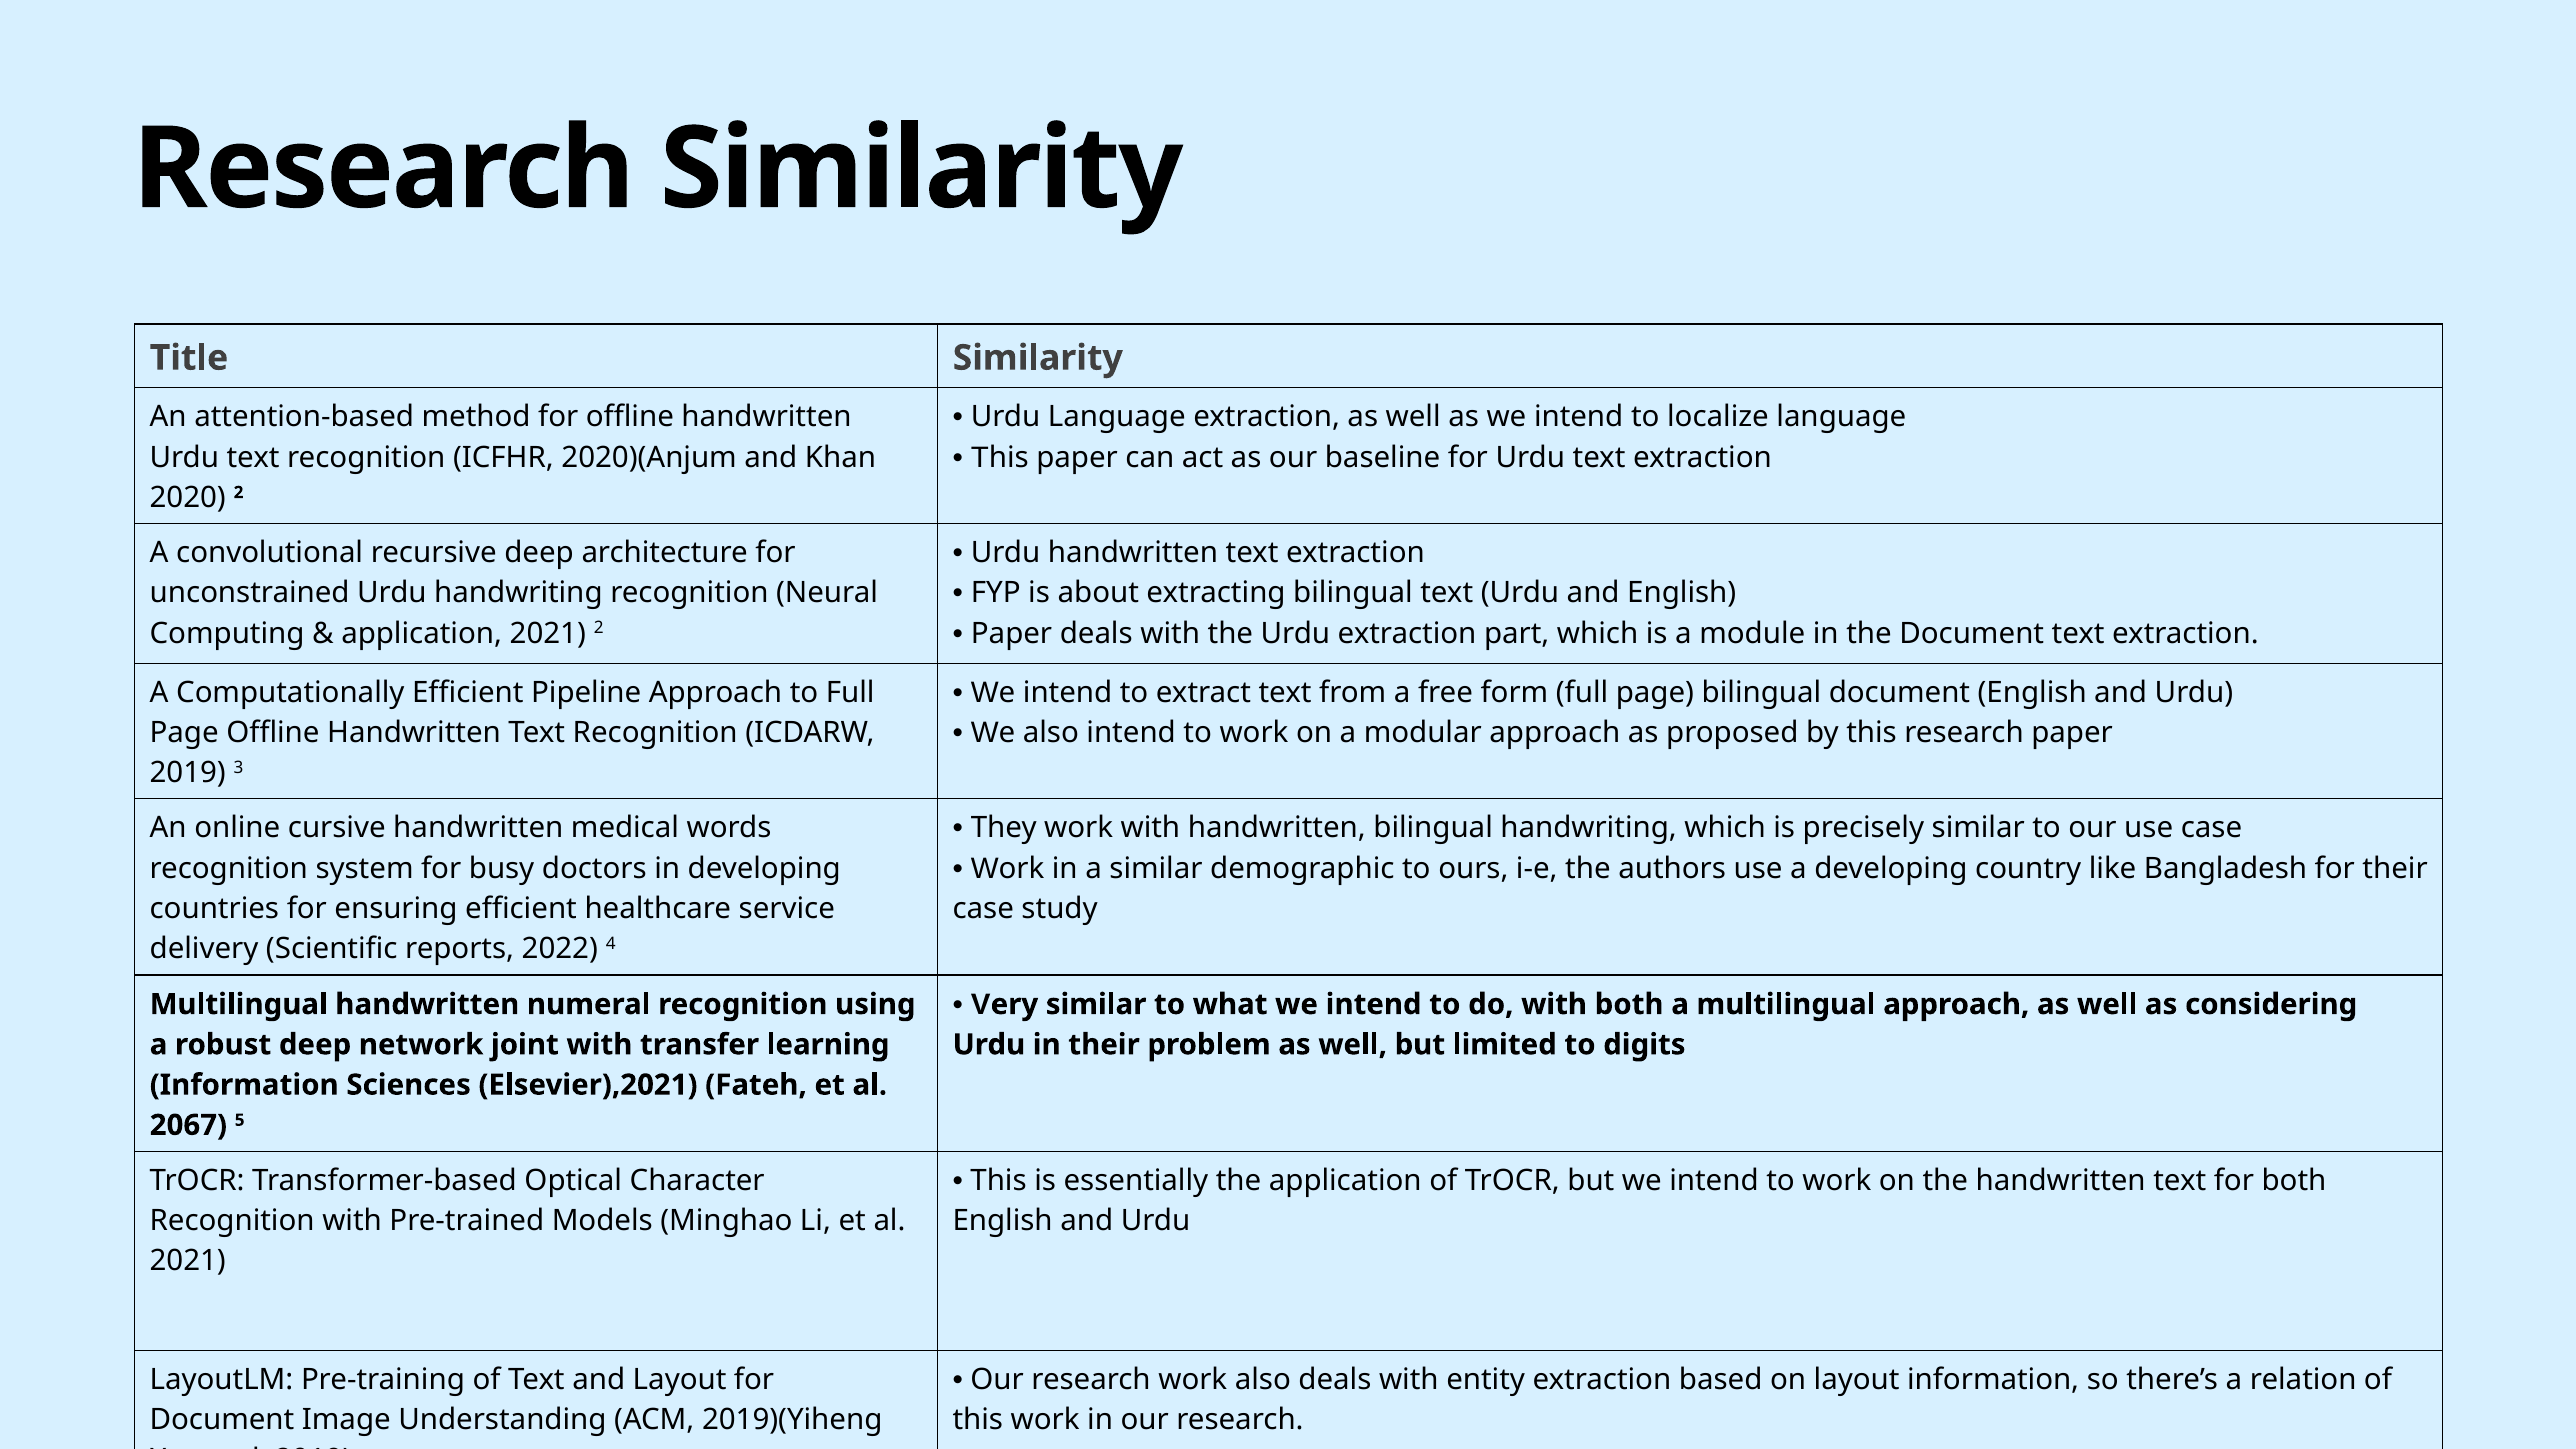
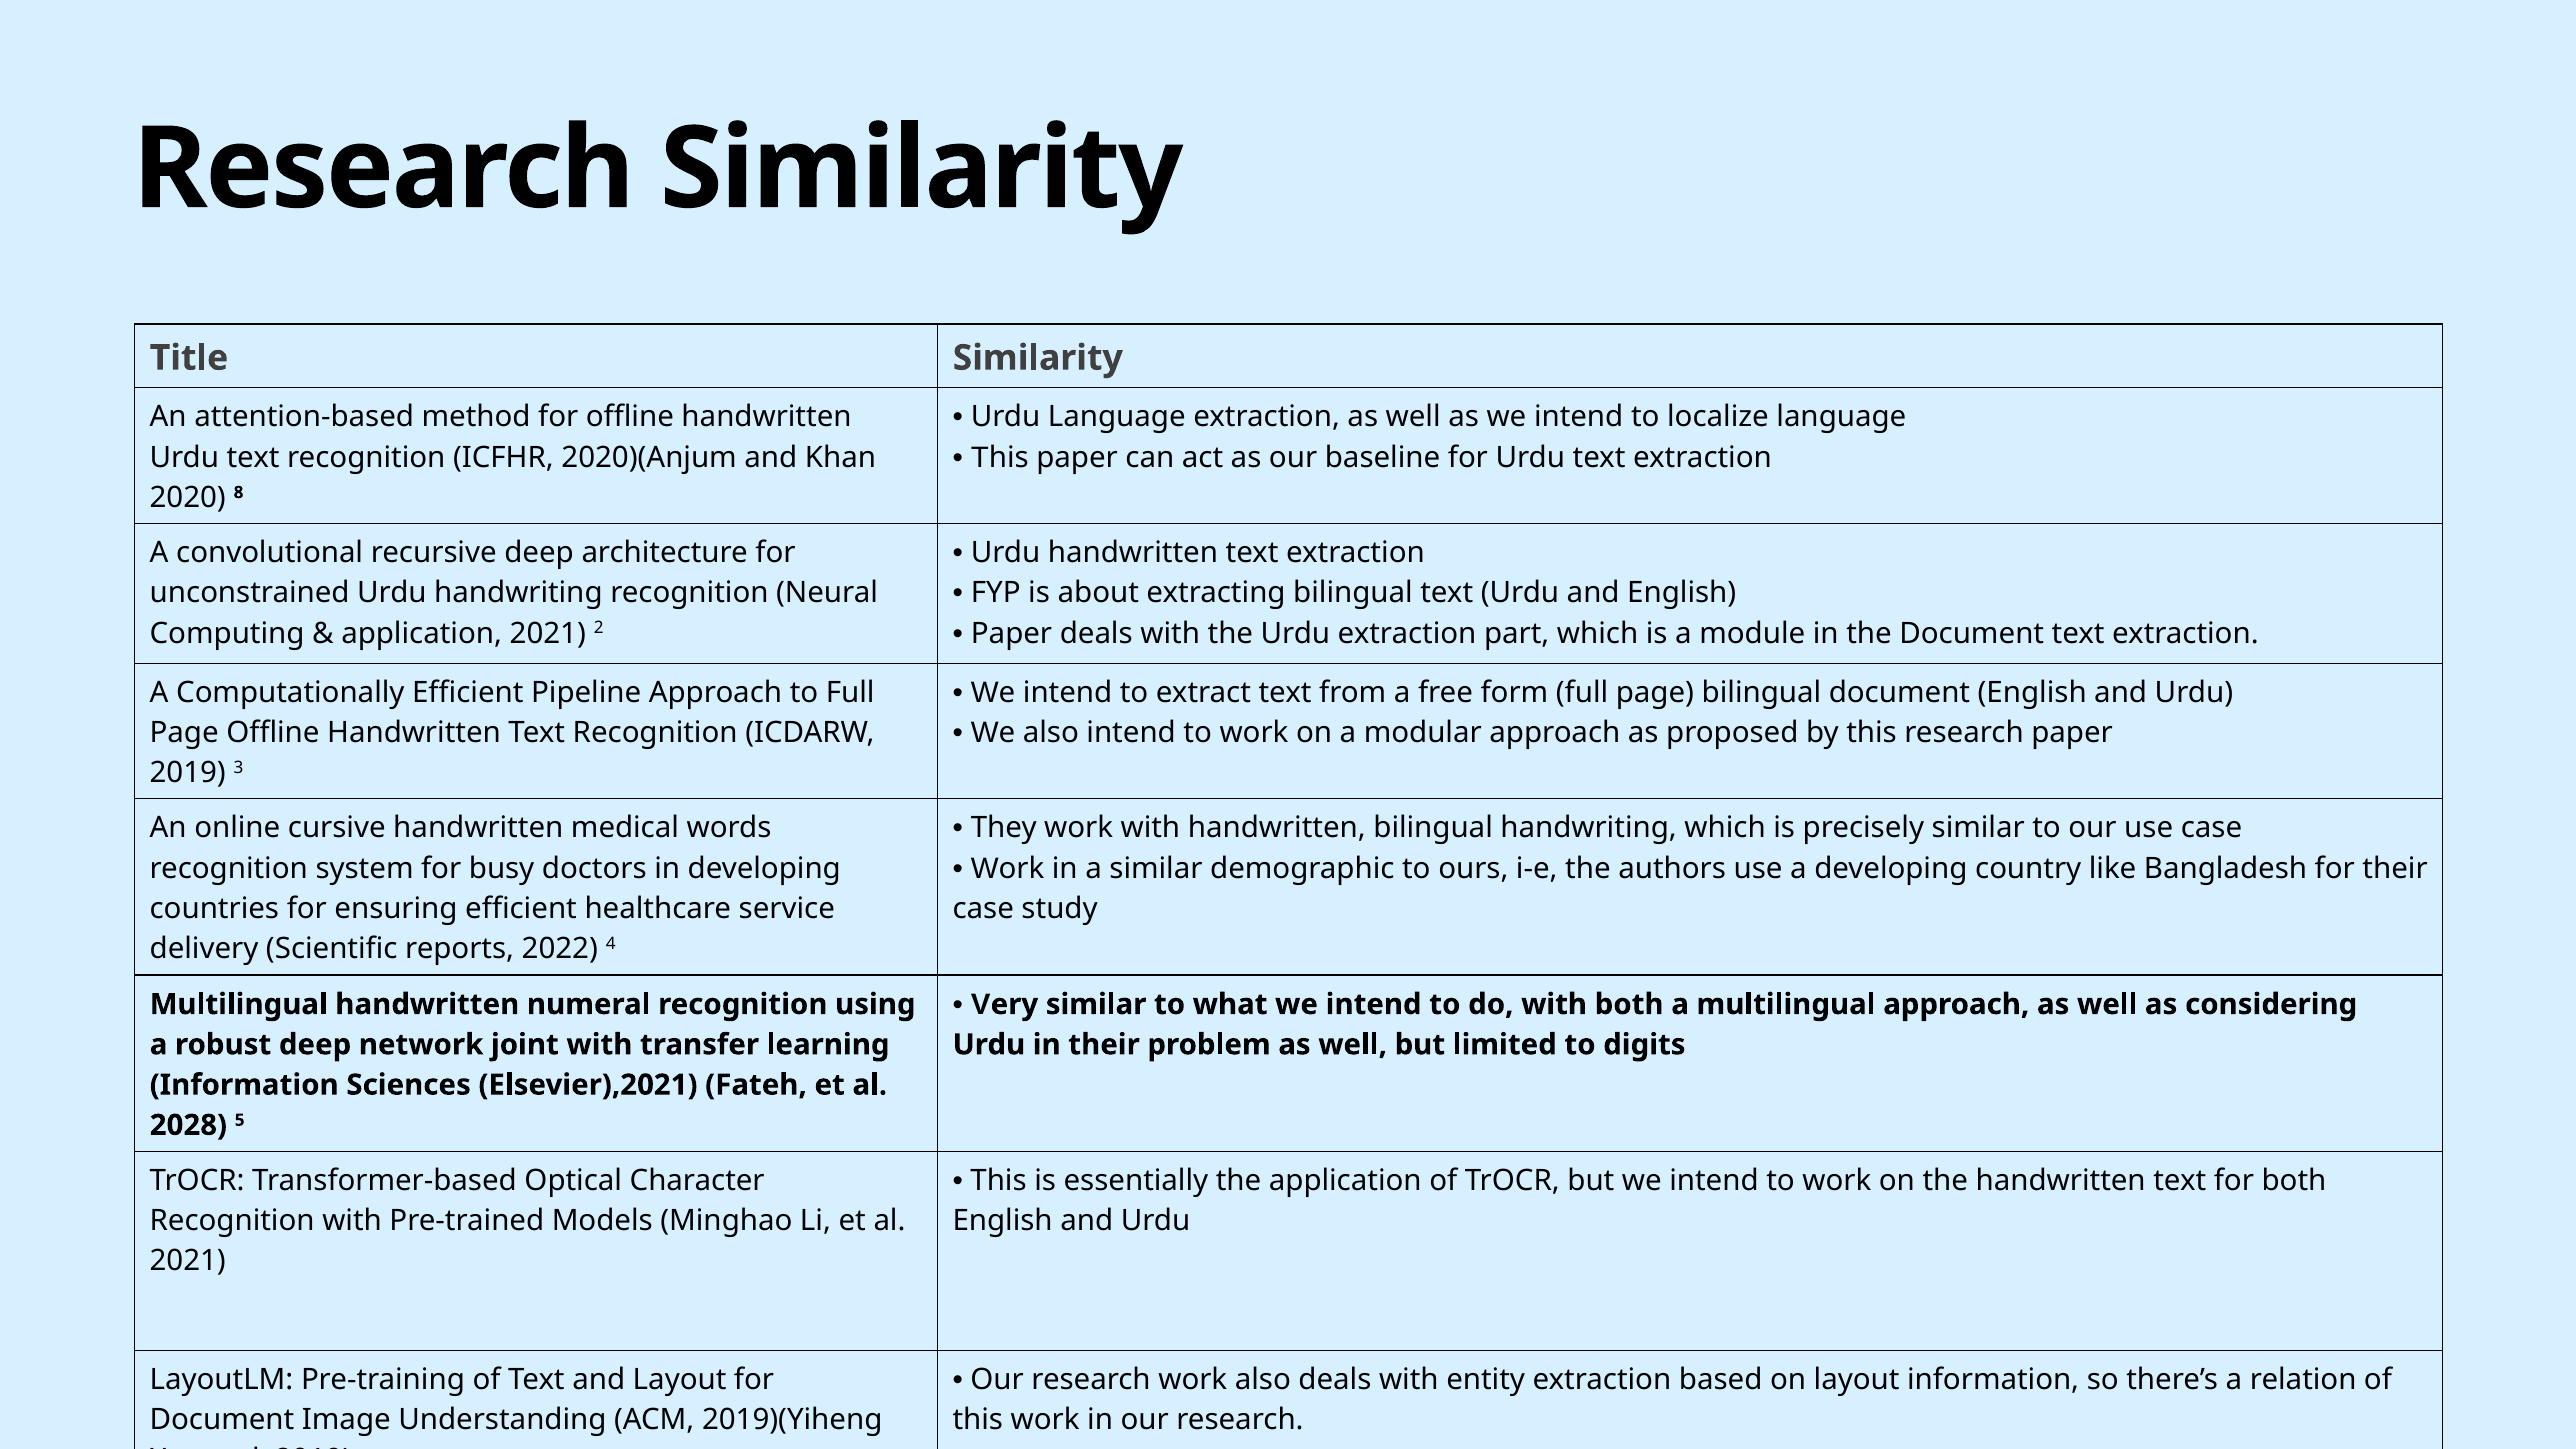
2020 2: 2 -> 8
2067: 2067 -> 2028
